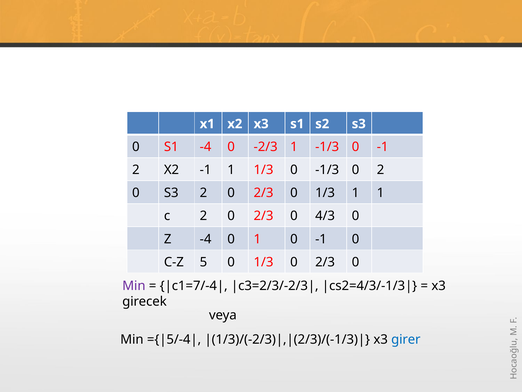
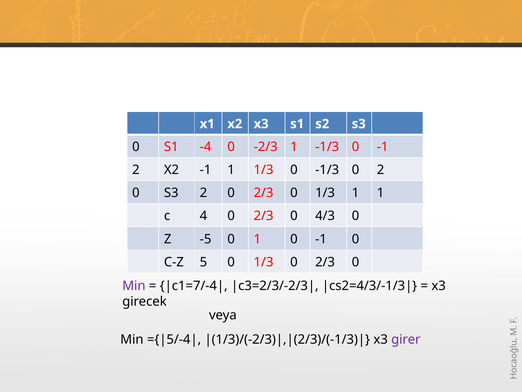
c 2: 2 -> 4
Z -4: -4 -> -5
girer colour: blue -> purple
